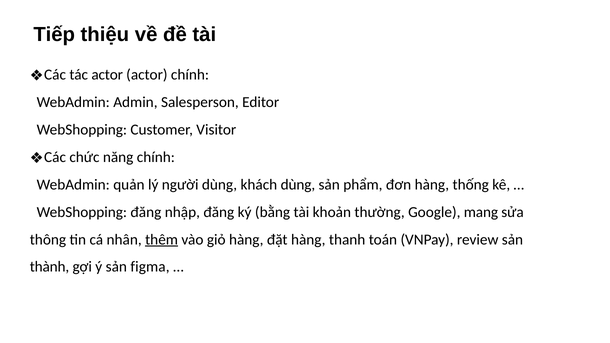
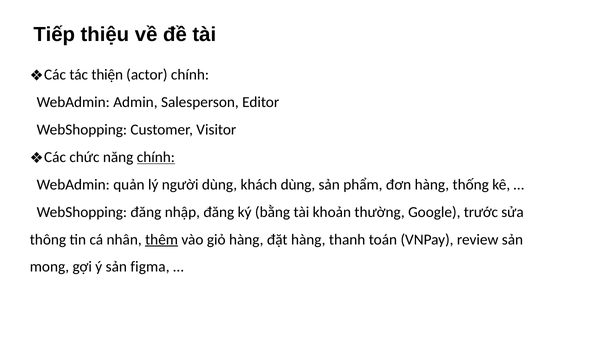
tác actor: actor -> thiện
chính at (156, 157) underline: none -> present
mang: mang -> trước
thành: thành -> mong
